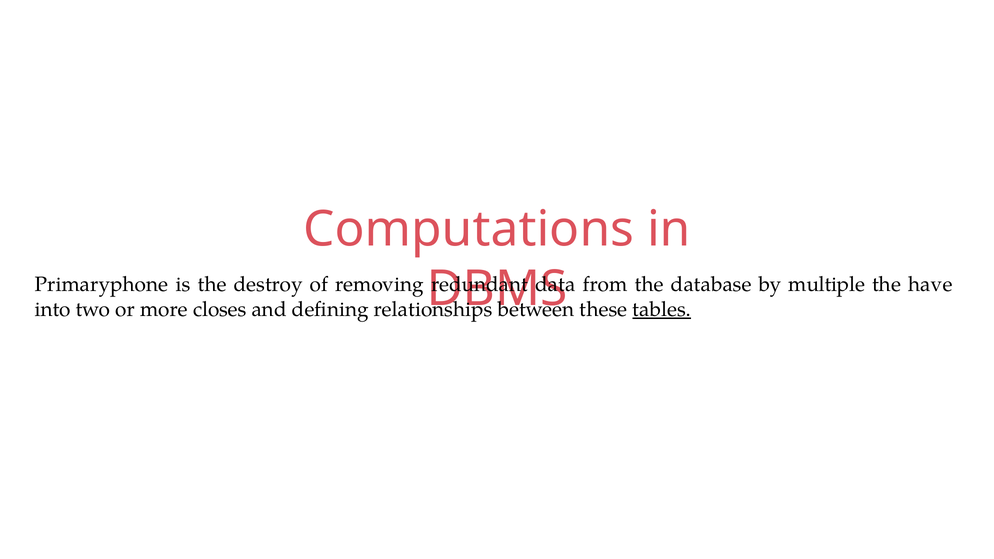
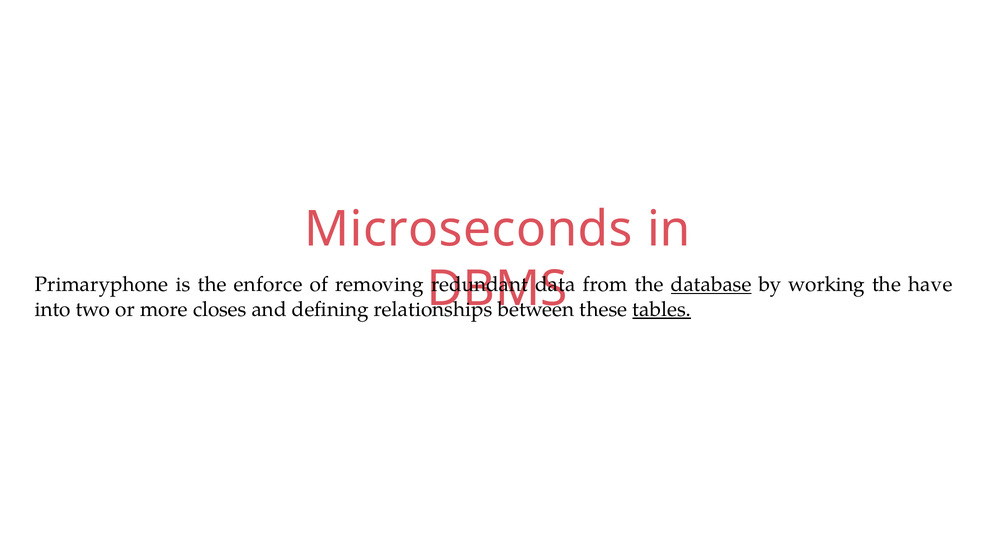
Computations: Computations -> Microseconds
destroy: destroy -> enforce
database underline: none -> present
multiple: multiple -> working
